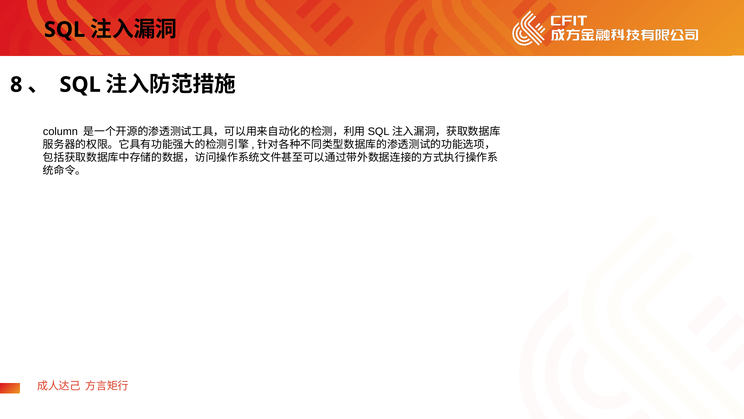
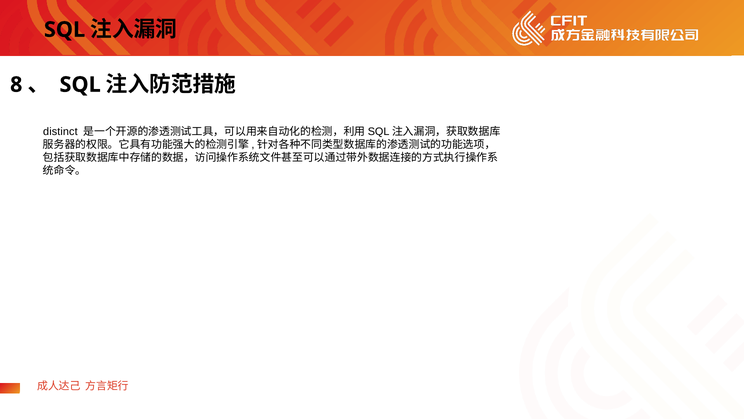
column: column -> distinct
